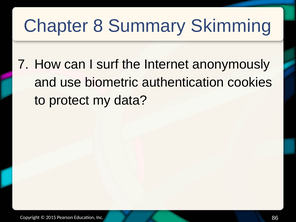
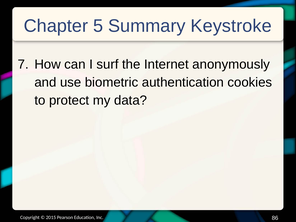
8: 8 -> 5
Skimming: Skimming -> Keystroke
